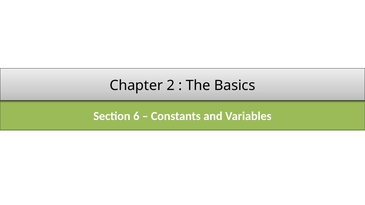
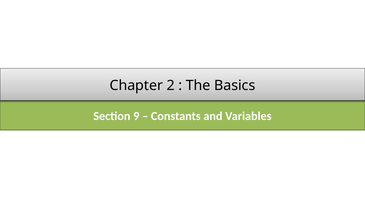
6: 6 -> 9
